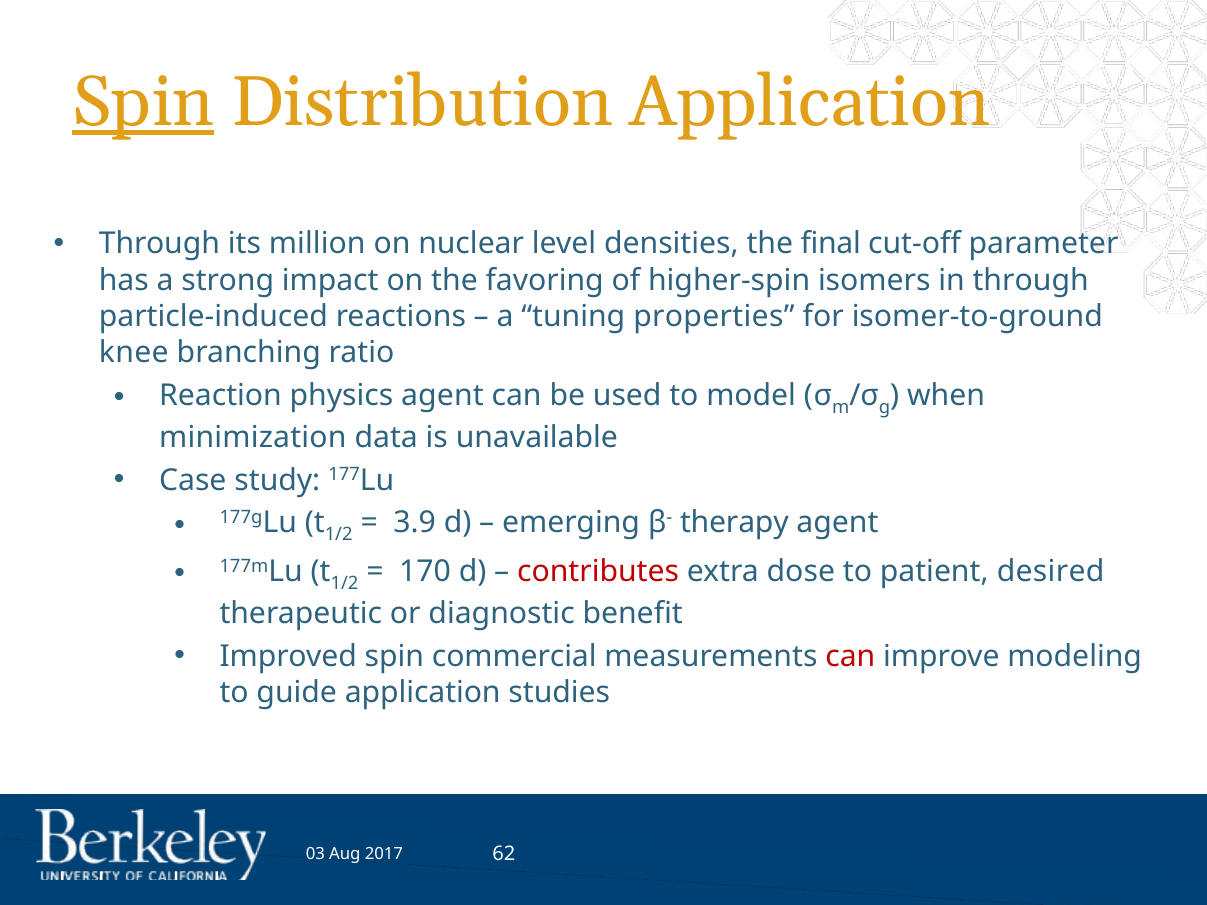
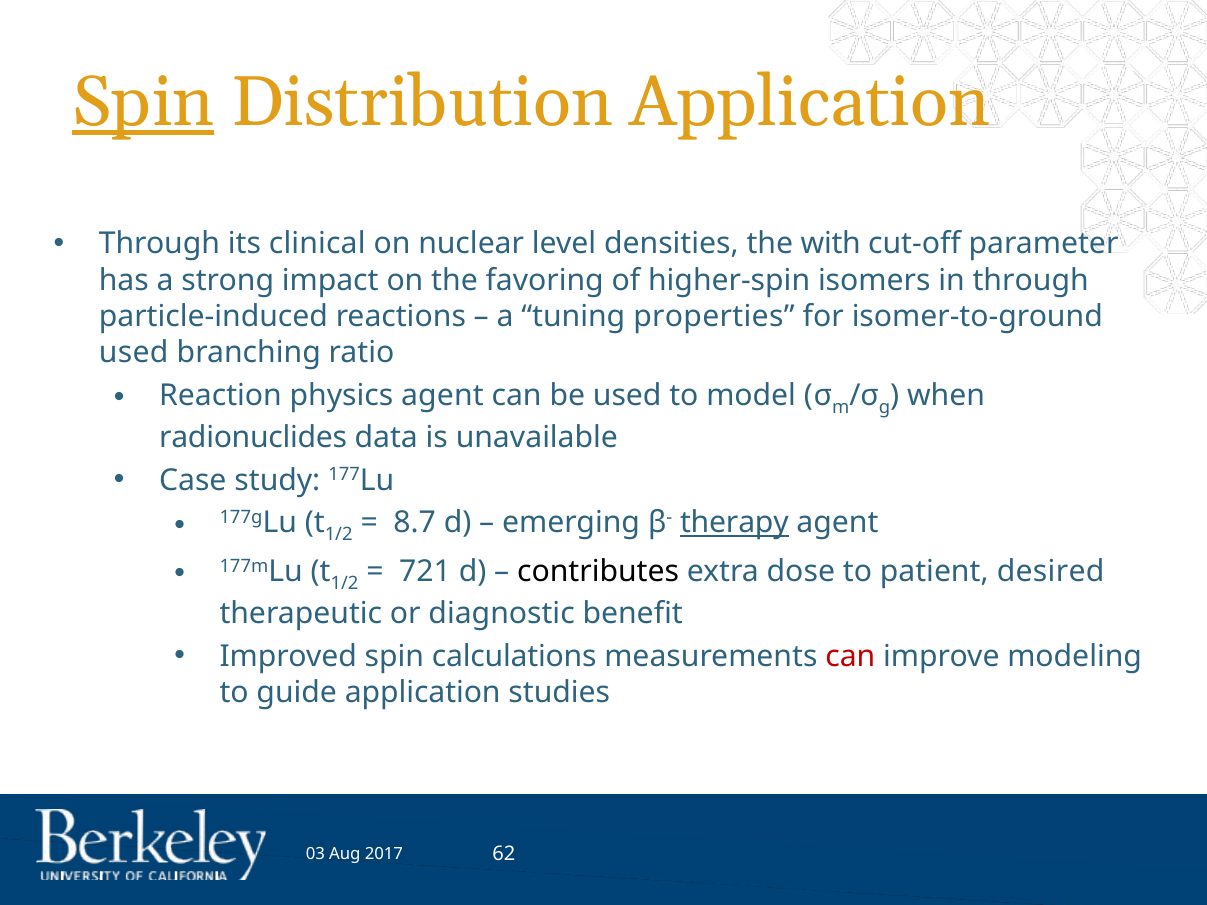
million: million -> clinical
final: final -> with
knee at (134, 353): knee -> used
minimization: minimization -> radionuclides
3.9: 3.9 -> 8.7
therapy underline: none -> present
170: 170 -> 721
contributes colour: red -> black
commercial: commercial -> calculations
